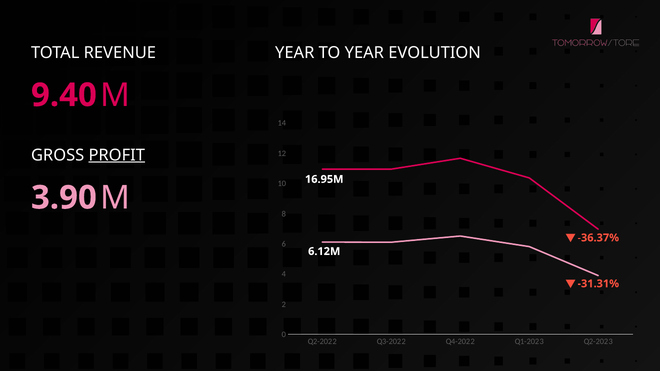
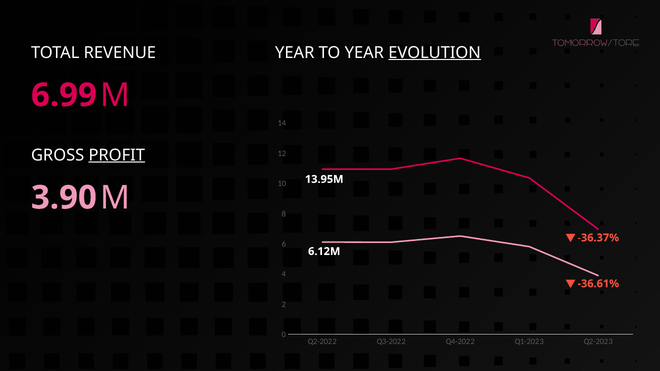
EVOLUTION underline: none -> present
9.40: 9.40 -> 6.99
16.95M: 16.95M -> 13.95M
-31.31%: -31.31% -> -36.61%
